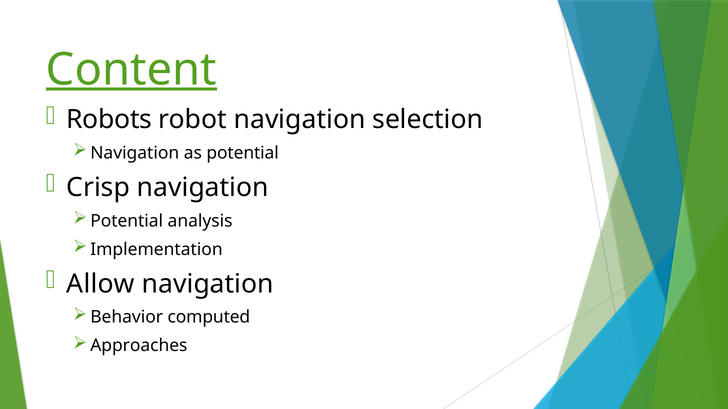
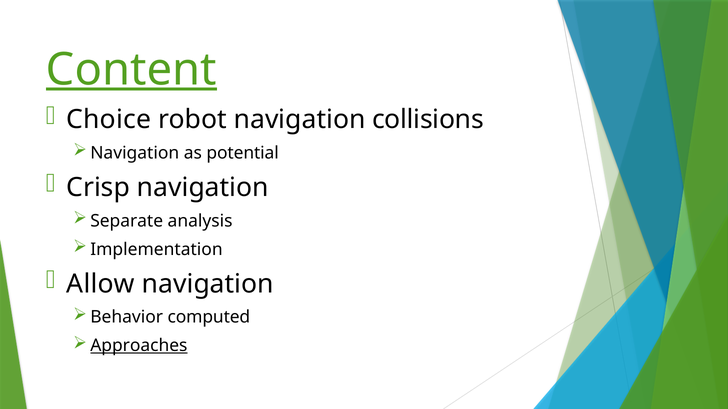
Robots: Robots -> Choice
selection: selection -> collisions
Potential at (127, 221): Potential -> Separate
Approaches underline: none -> present
